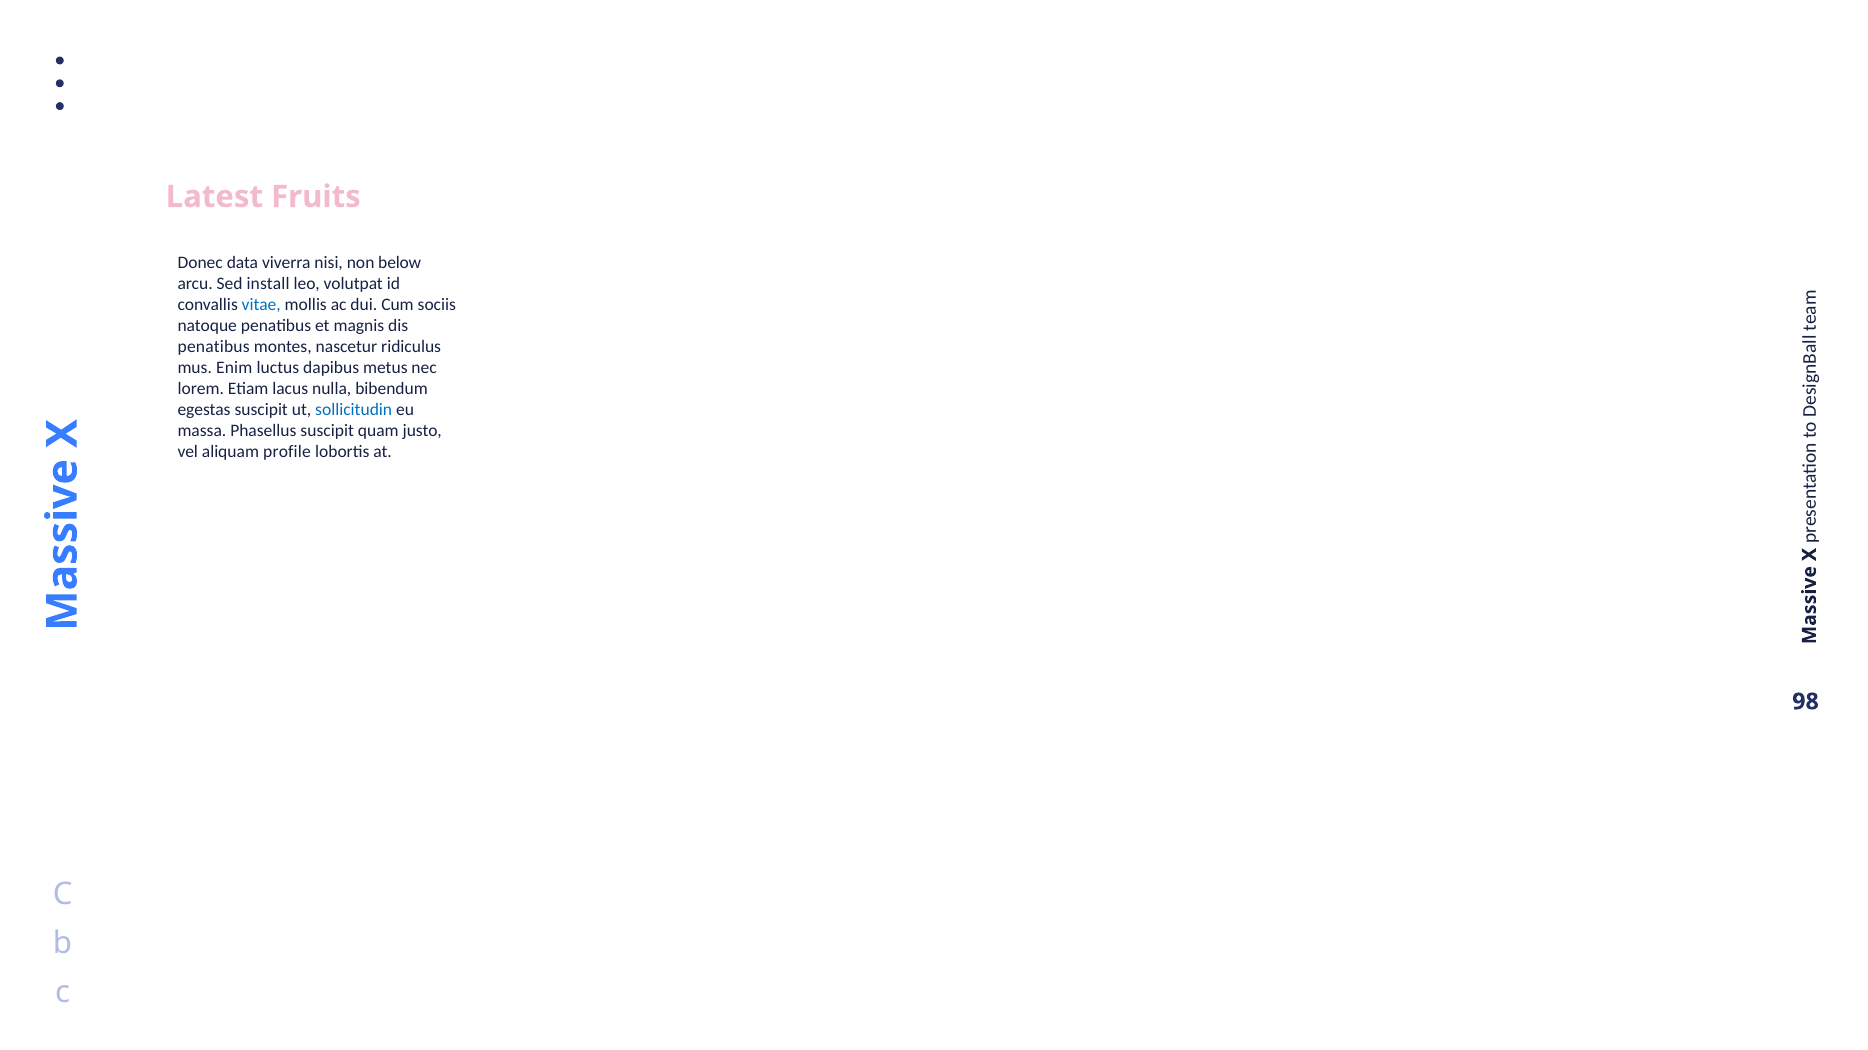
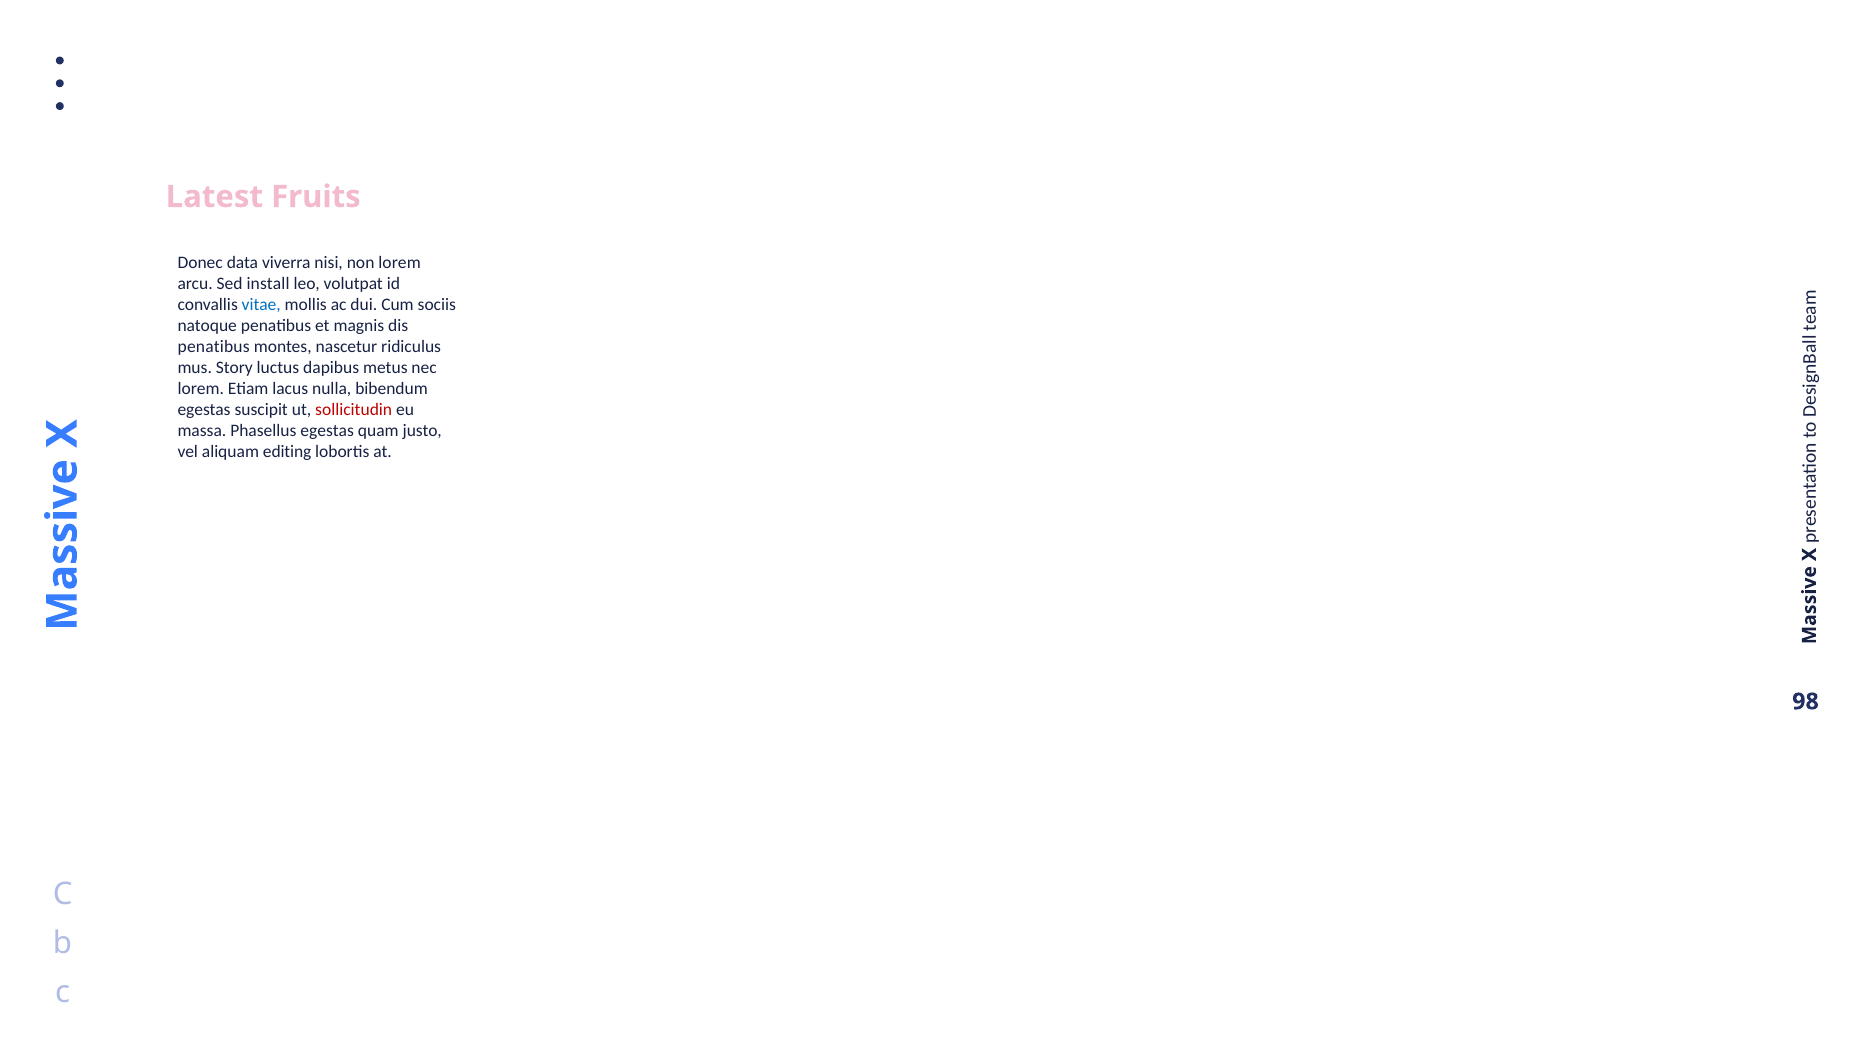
non below: below -> lorem
Enim: Enim -> Story
sollicitudin colour: blue -> red
Phasellus suscipit: suscipit -> egestas
profile: profile -> editing
